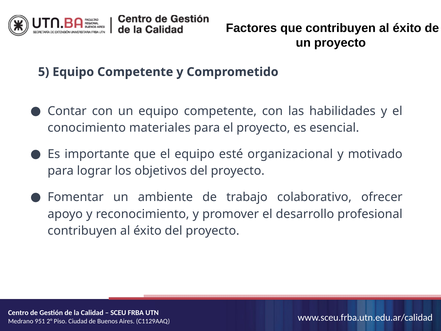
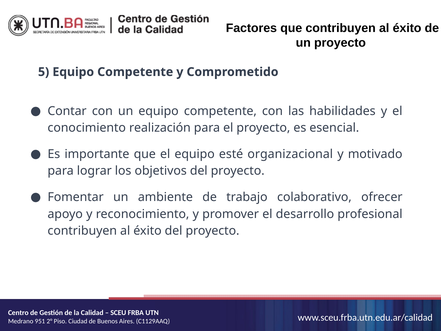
materiales: materiales -> realización
